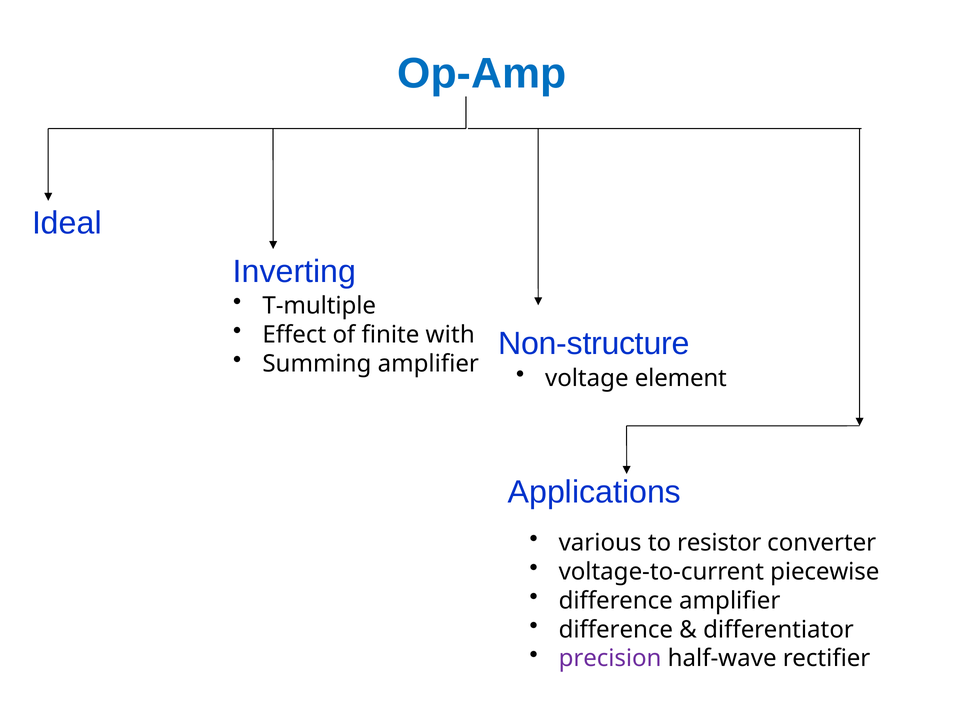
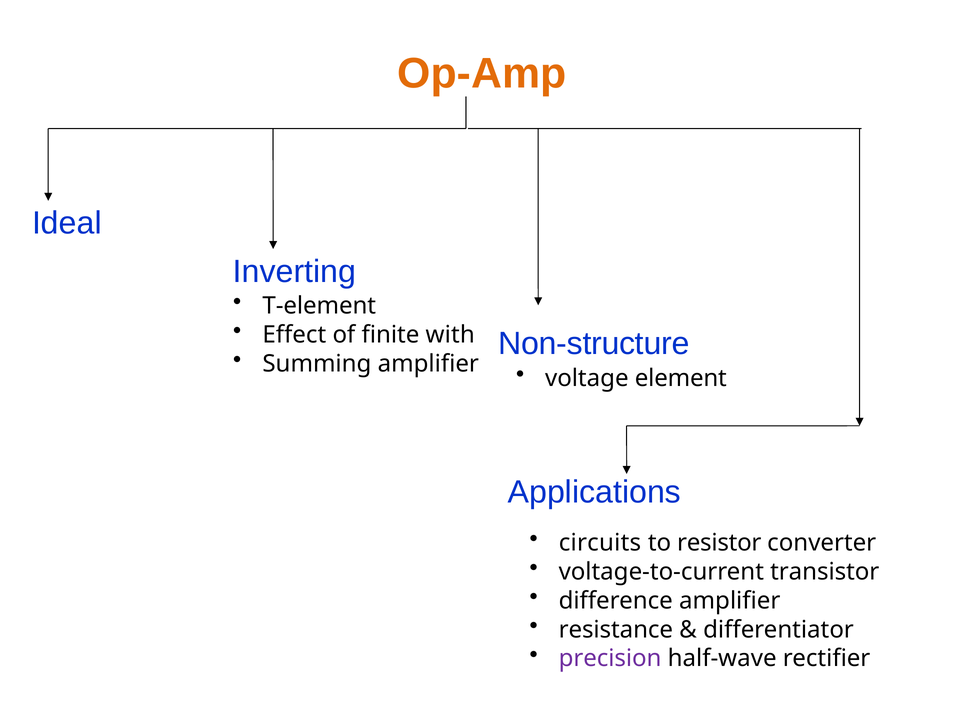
Op-Amp colour: blue -> orange
T-multiple: T-multiple -> T-element
various: various -> circuits
piecewise: piecewise -> transistor
difference at (616, 630): difference -> resistance
